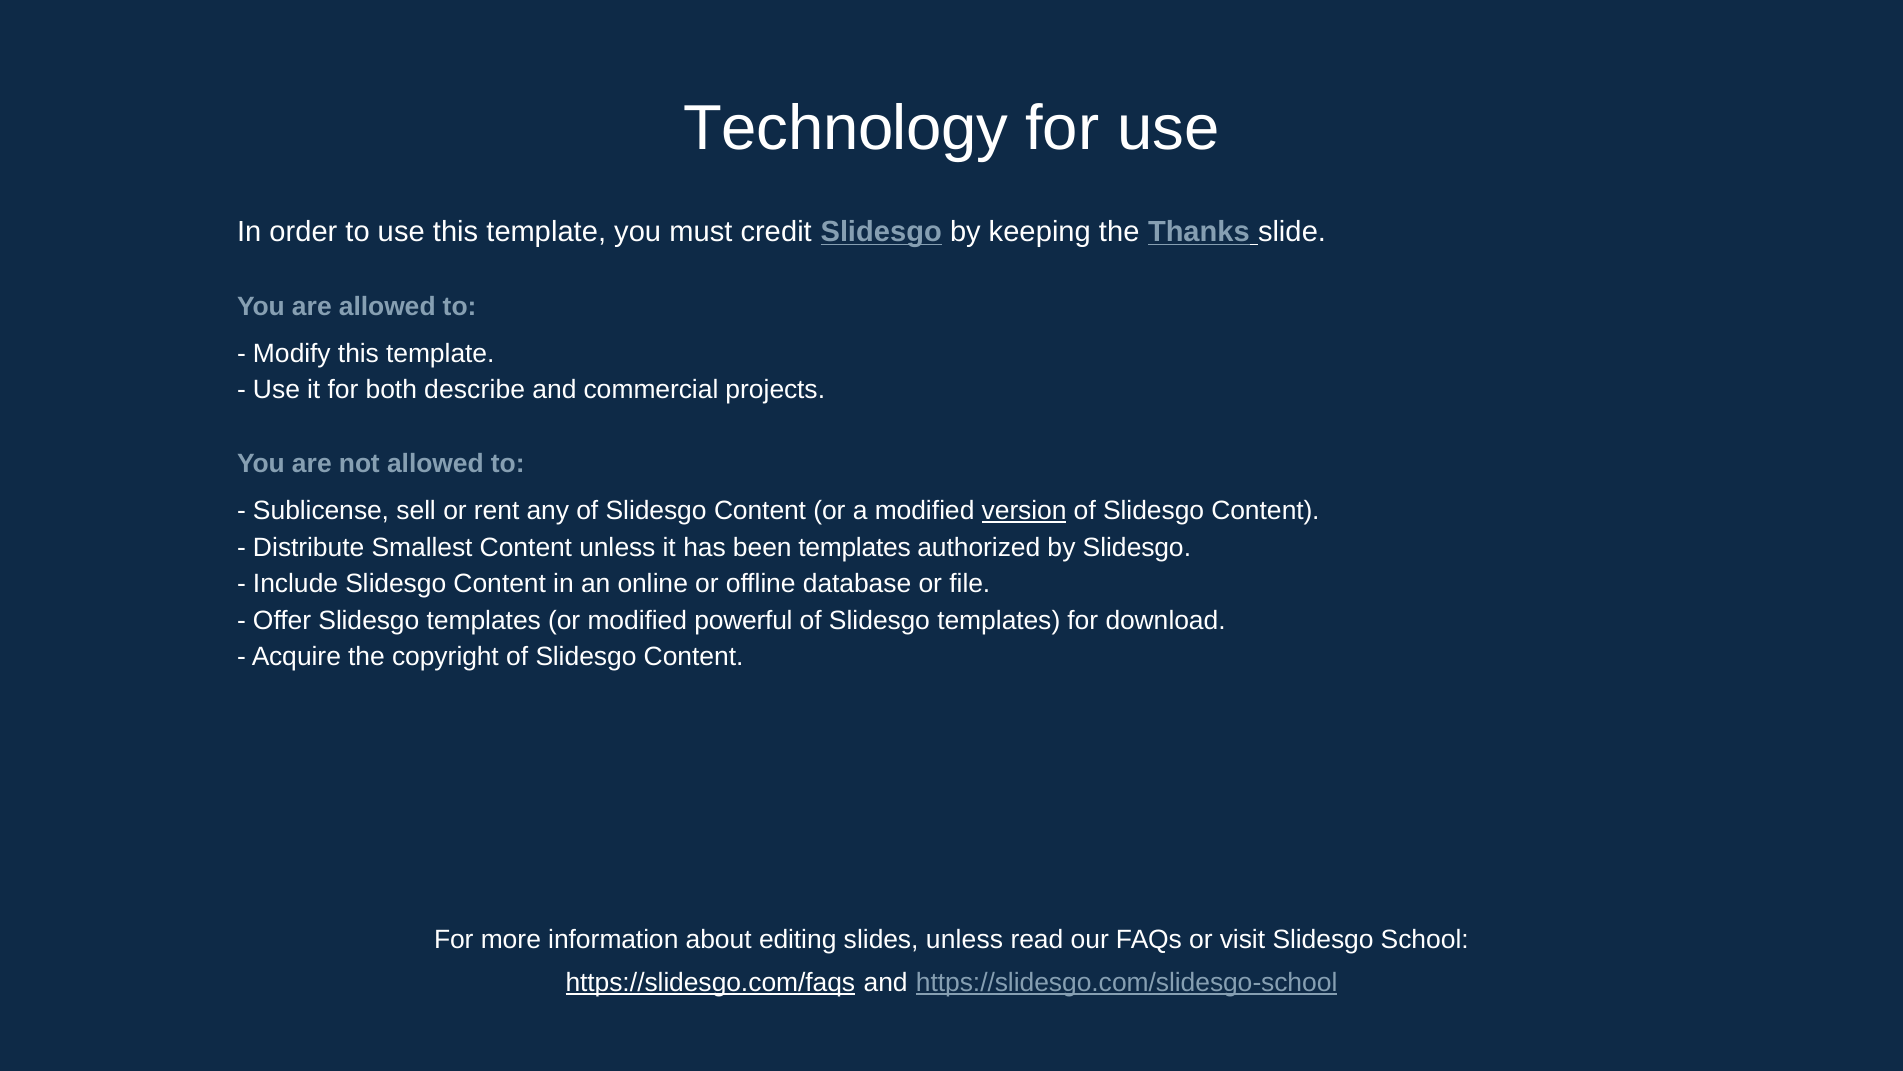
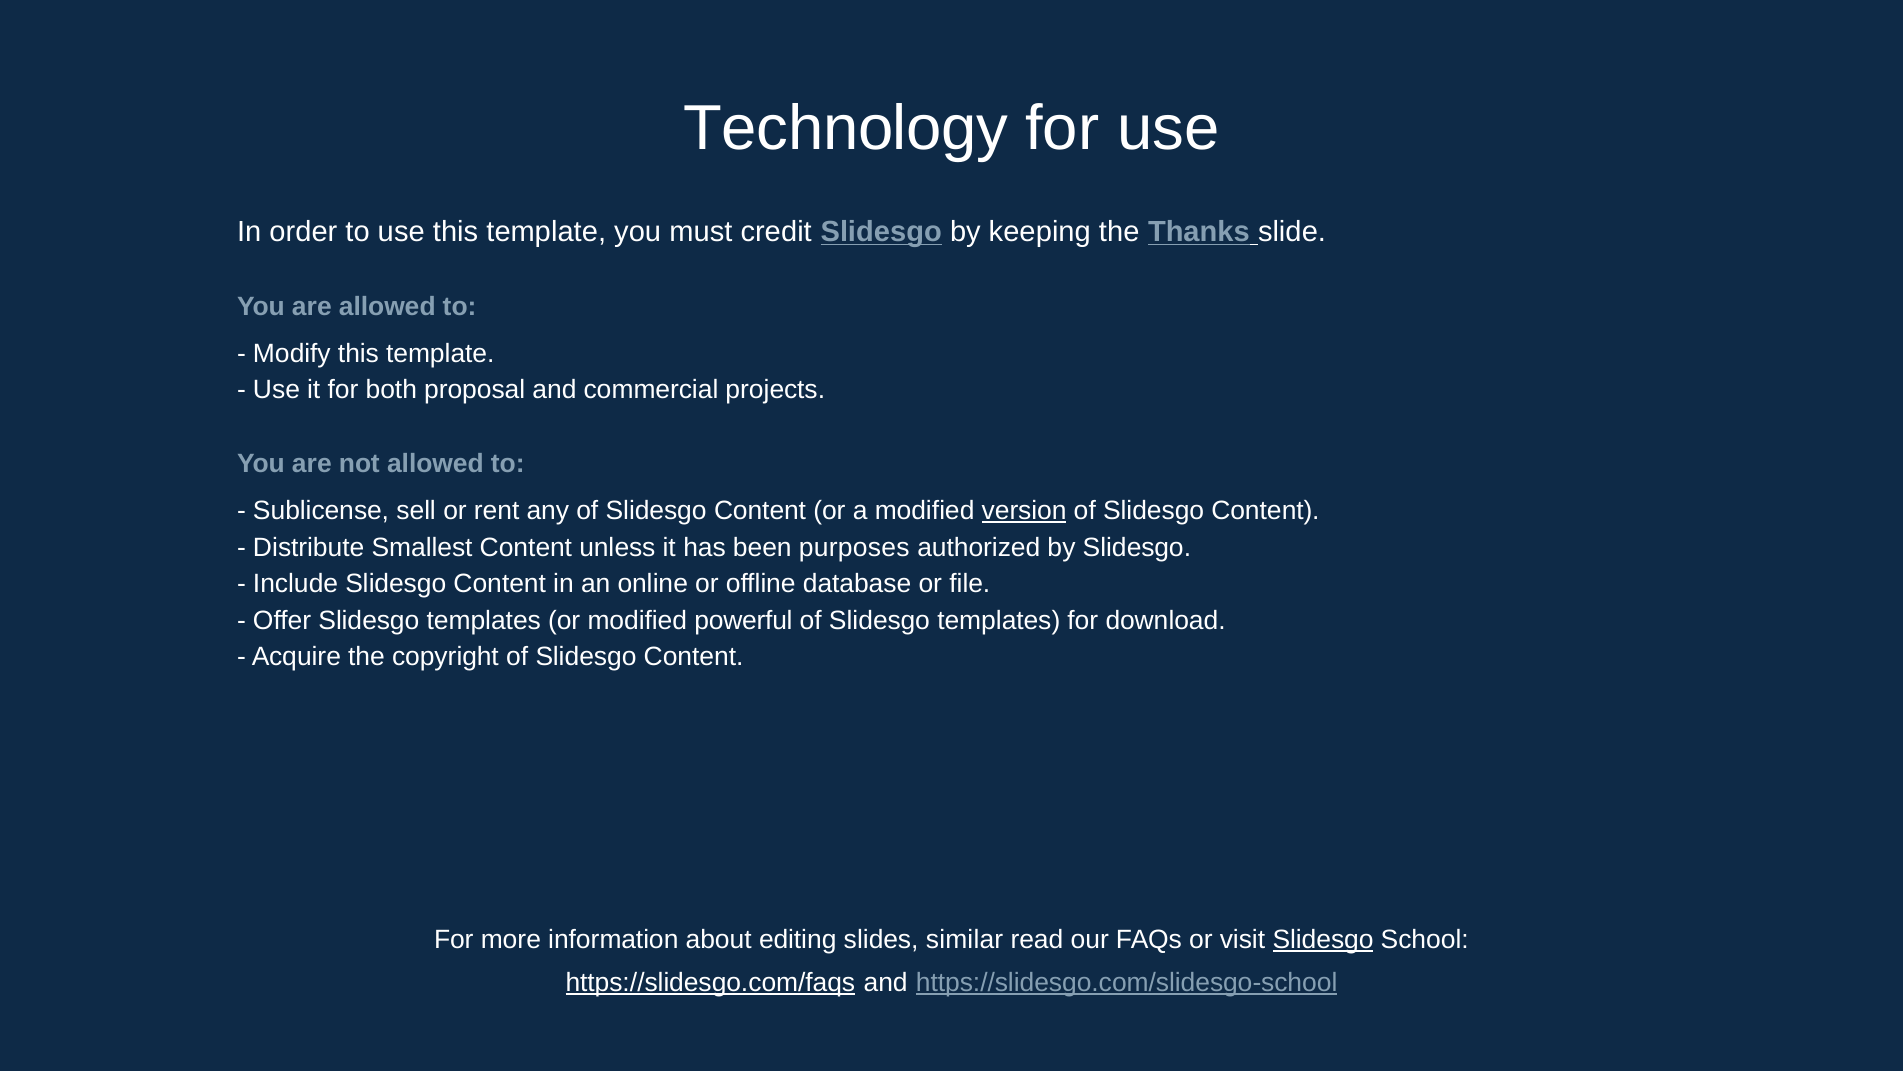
describe: describe -> proposal
been templates: templates -> purposes
slides unless: unless -> similar
Slidesgo at (1323, 939) underline: none -> present
